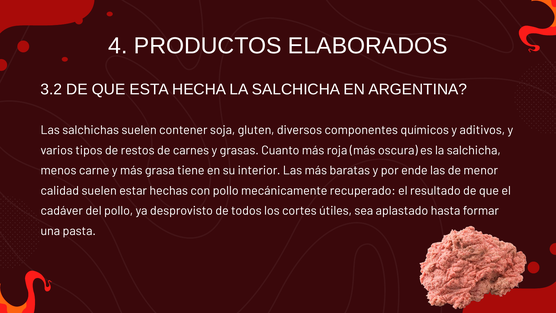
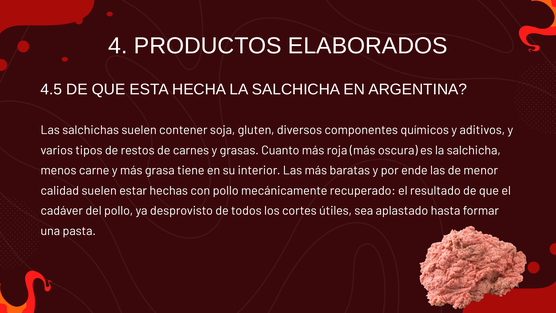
3.2: 3.2 -> 4.5
